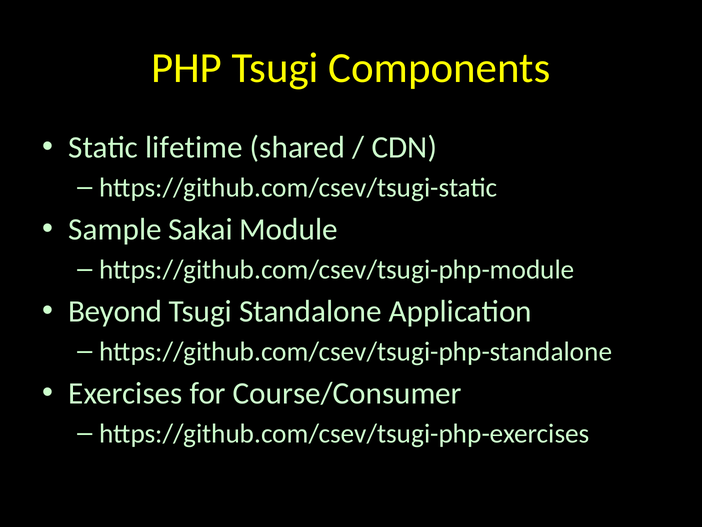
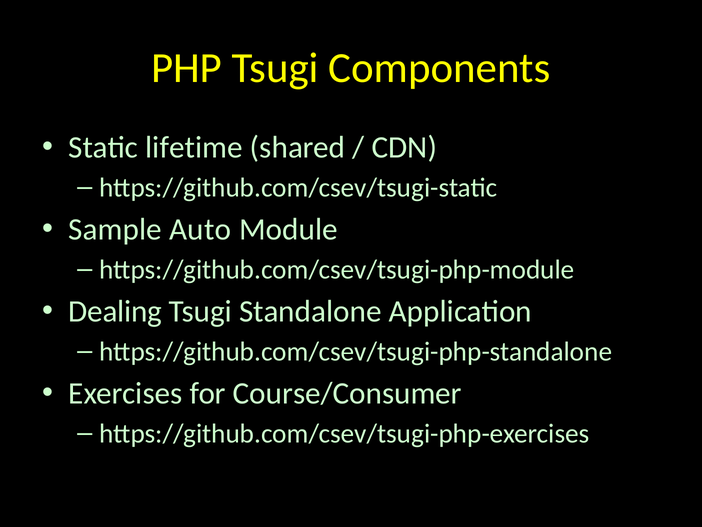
Sakai: Sakai -> Auto
Beyond: Beyond -> Dealing
